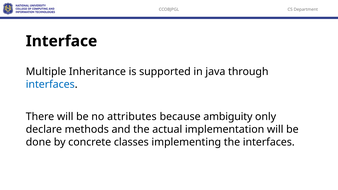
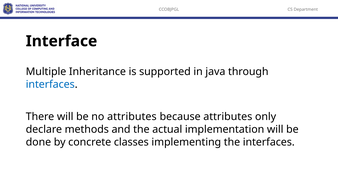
because ambiguity: ambiguity -> attributes
